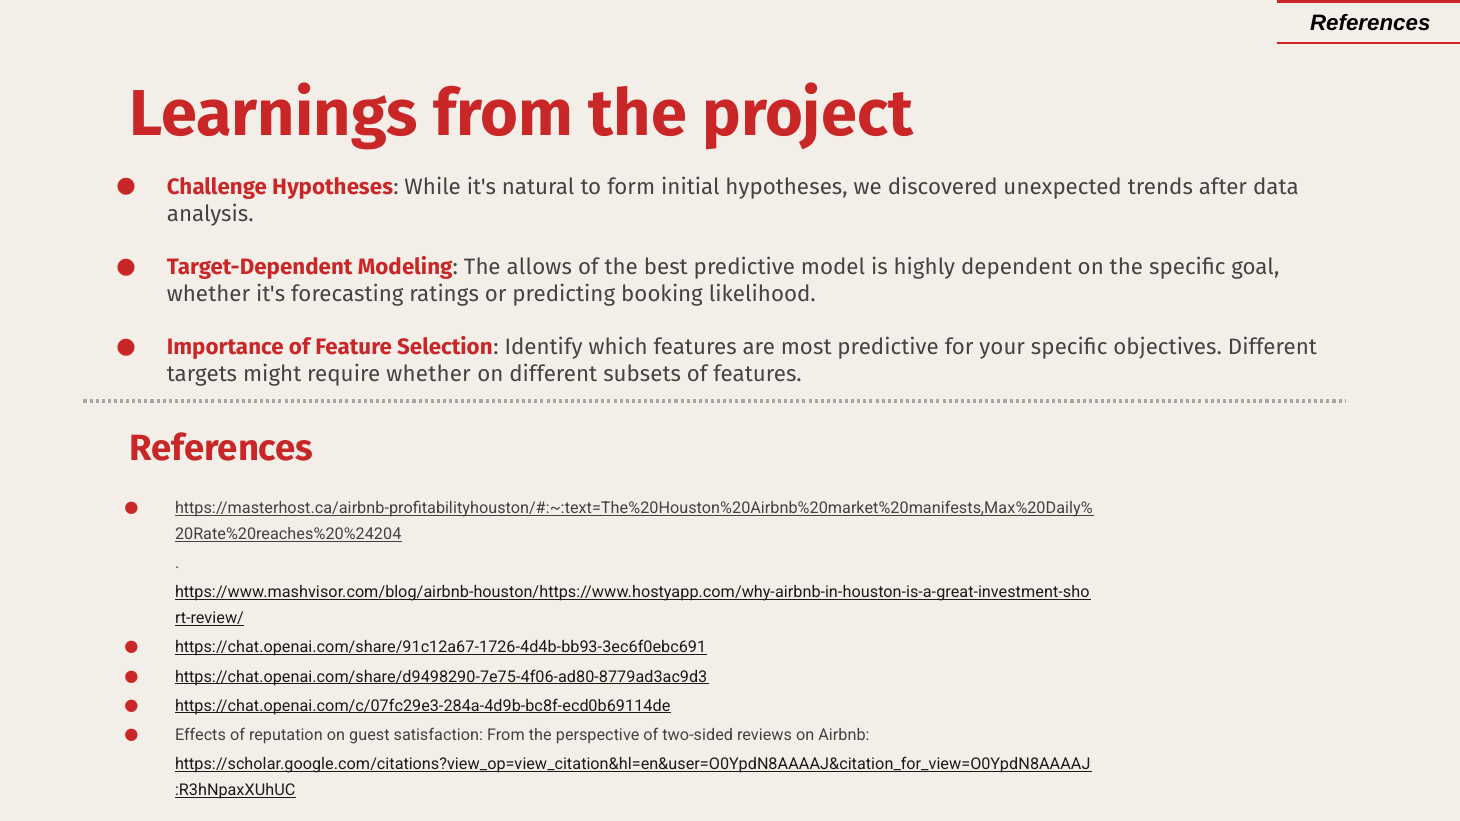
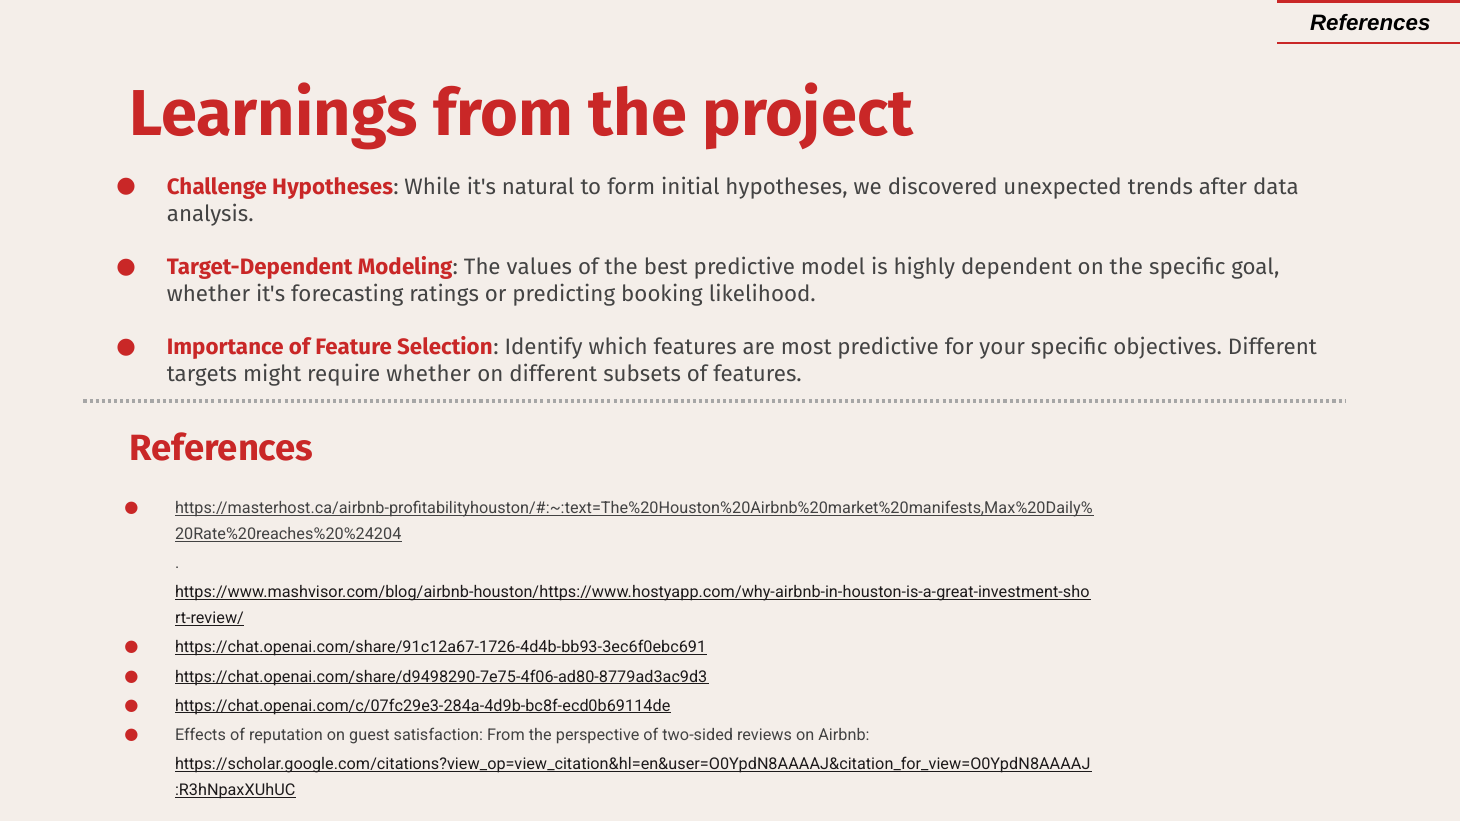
allows: allows -> values
